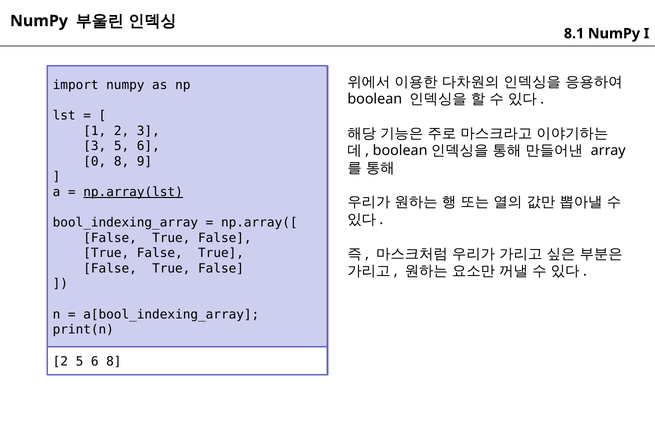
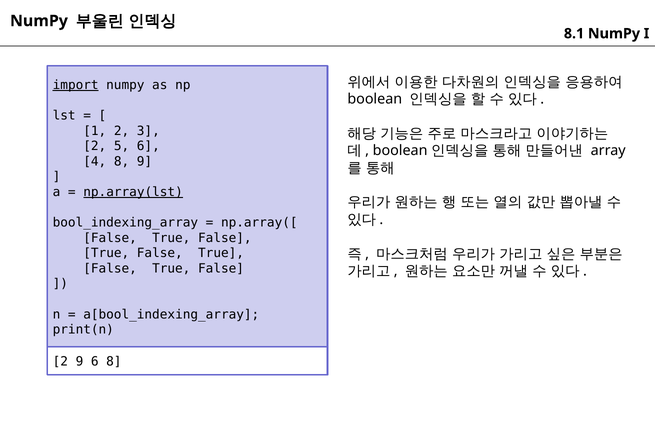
import underline: none -> present
3 at (95, 146): 3 -> 2
0: 0 -> 4
2 5: 5 -> 9
